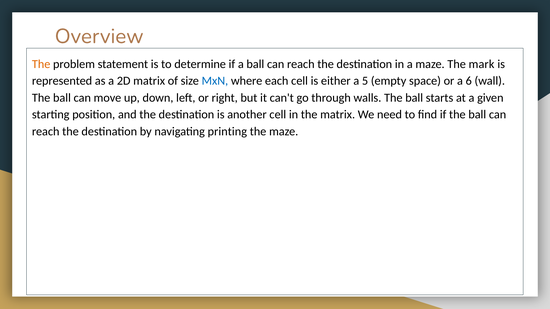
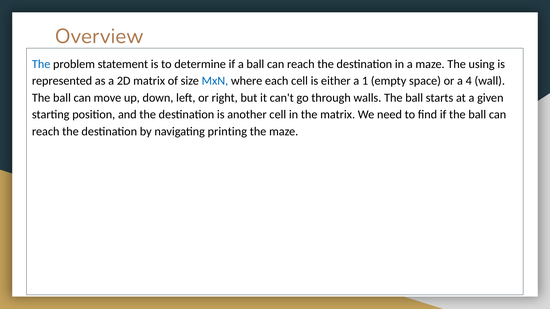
The at (41, 64) colour: orange -> blue
mark: mark -> using
5: 5 -> 1
6: 6 -> 4
